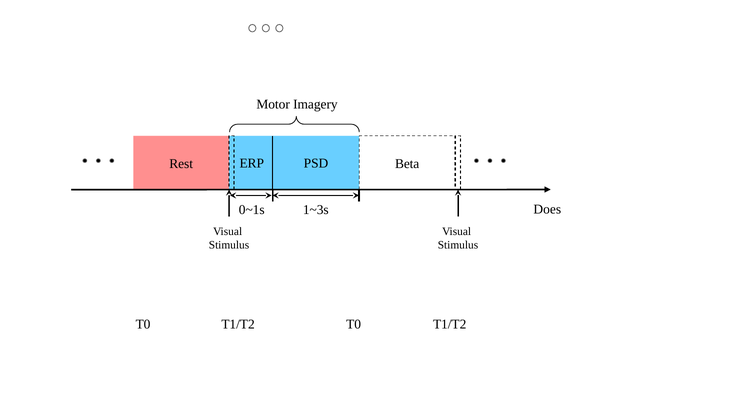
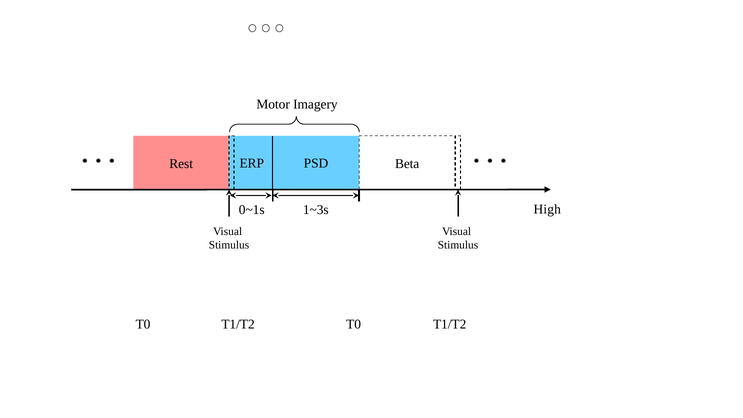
Does: Does -> High
